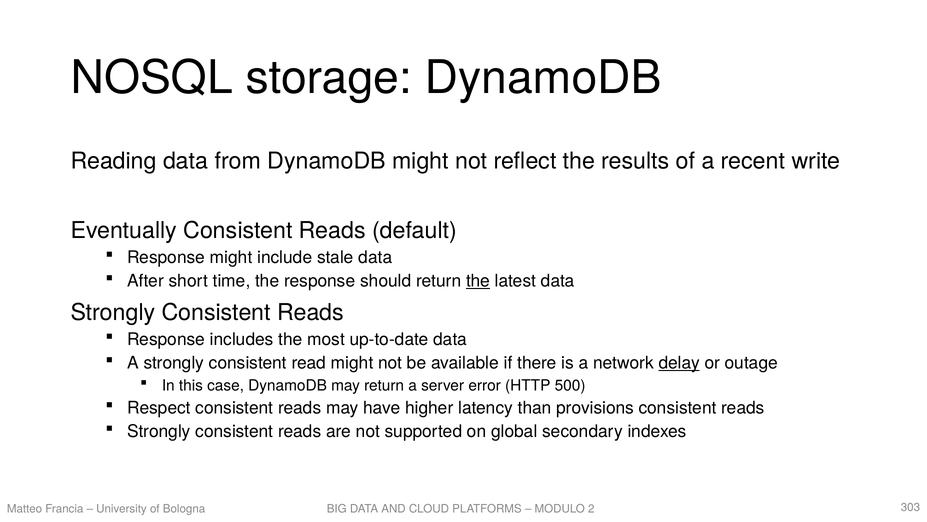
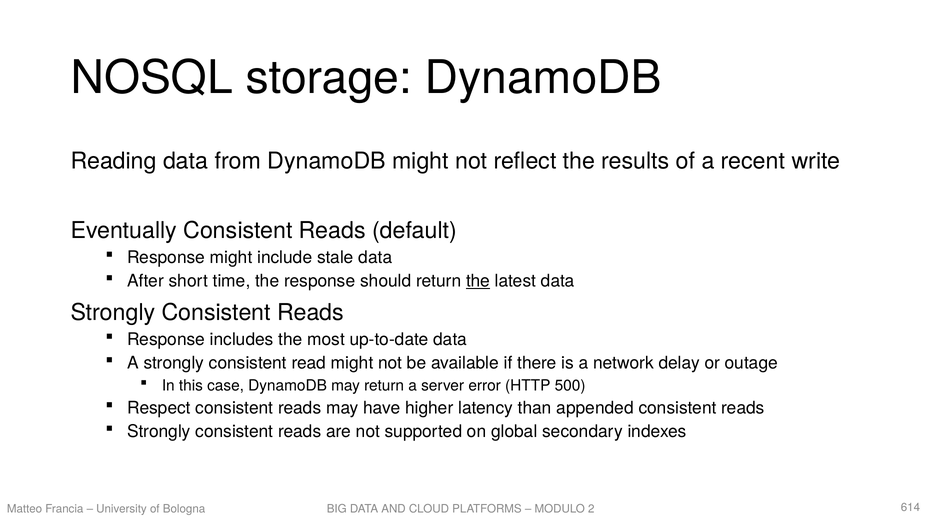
delay underline: present -> none
provisions: provisions -> appended
303: 303 -> 614
